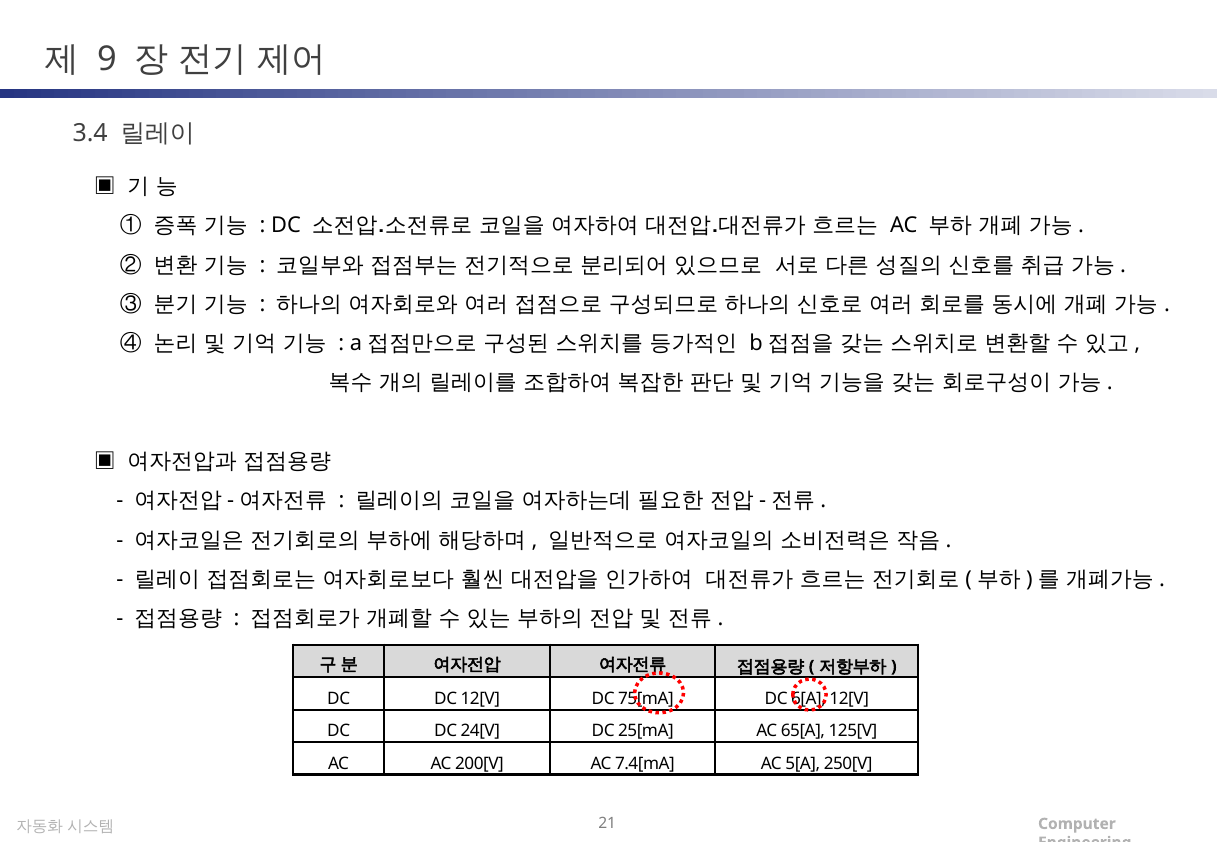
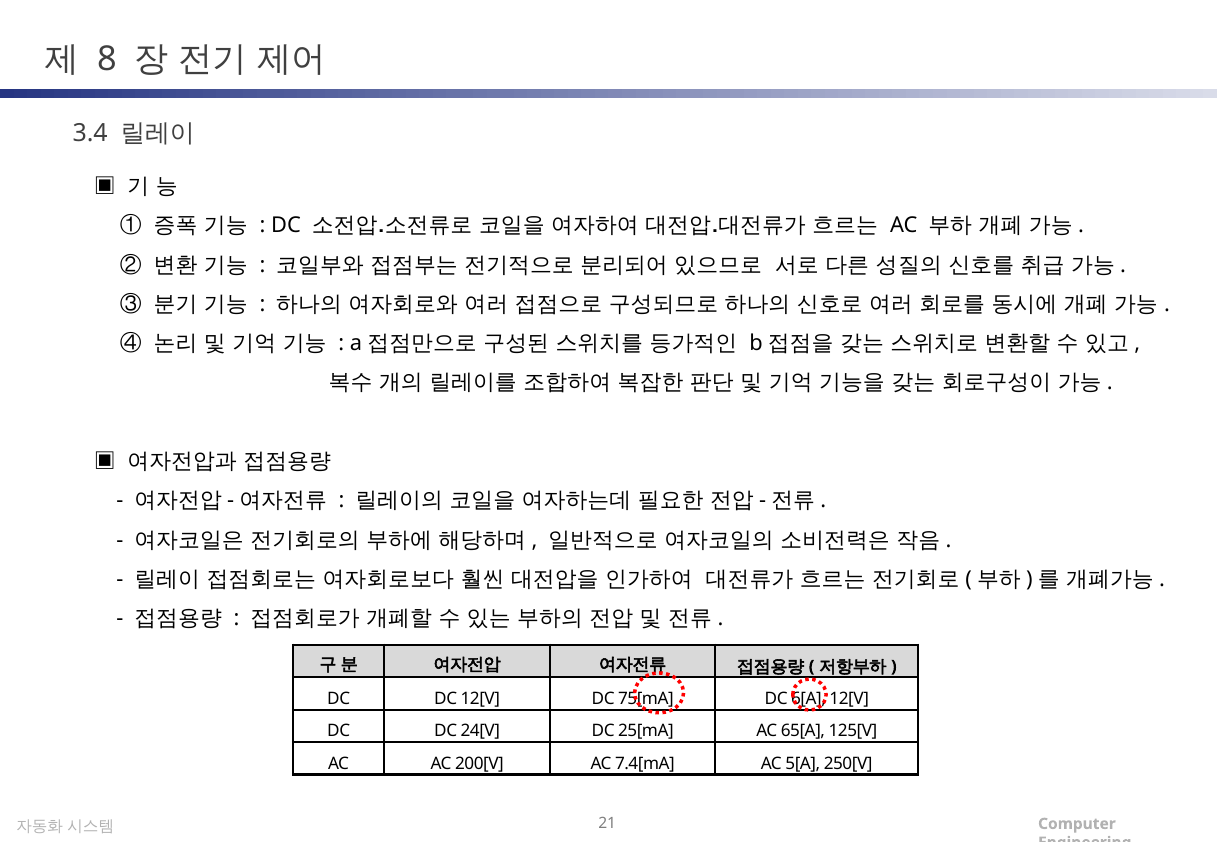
9: 9 -> 8
